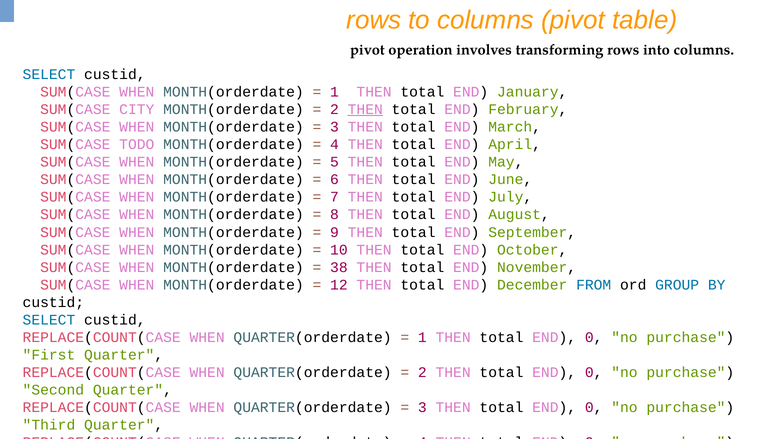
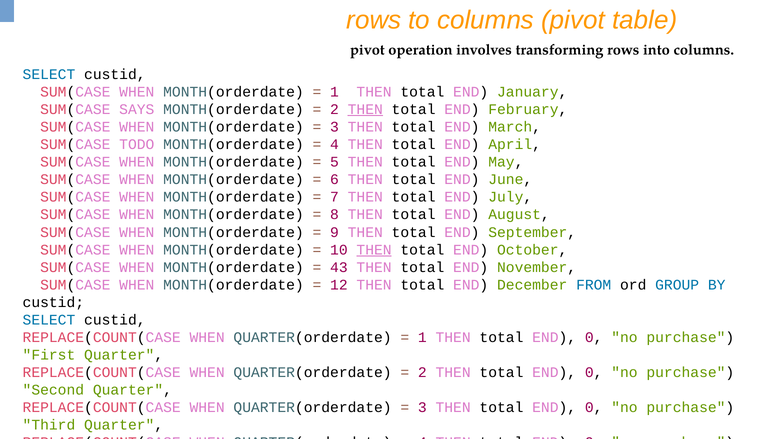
CITY: CITY -> SAYS
THEN at (374, 250) underline: none -> present
38: 38 -> 43
